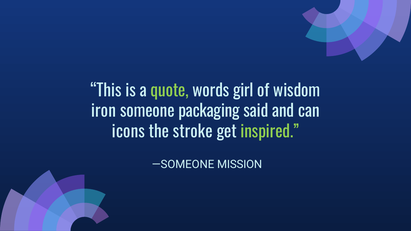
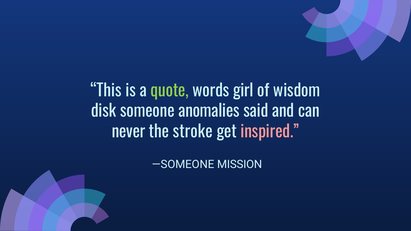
iron: iron -> disk
packaging: packaging -> anomalies
icons: icons -> never
inspired colour: light green -> pink
